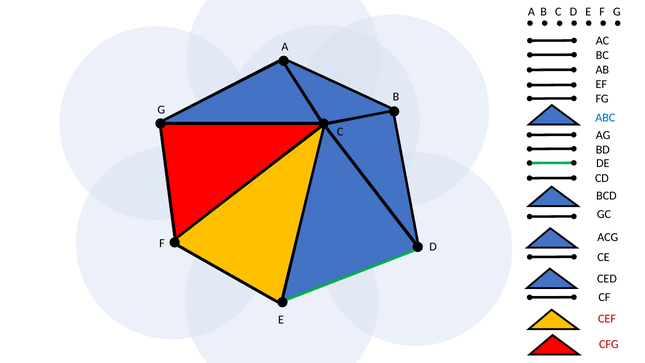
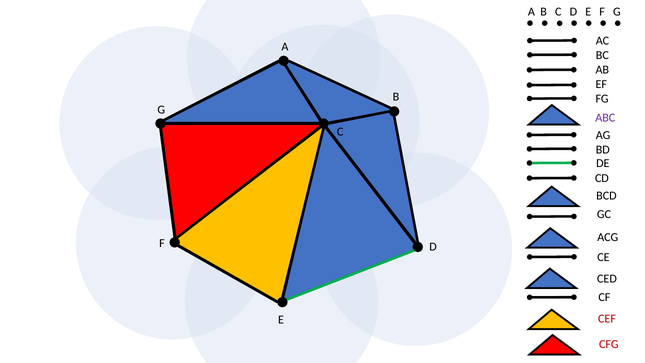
ABC colour: blue -> purple
